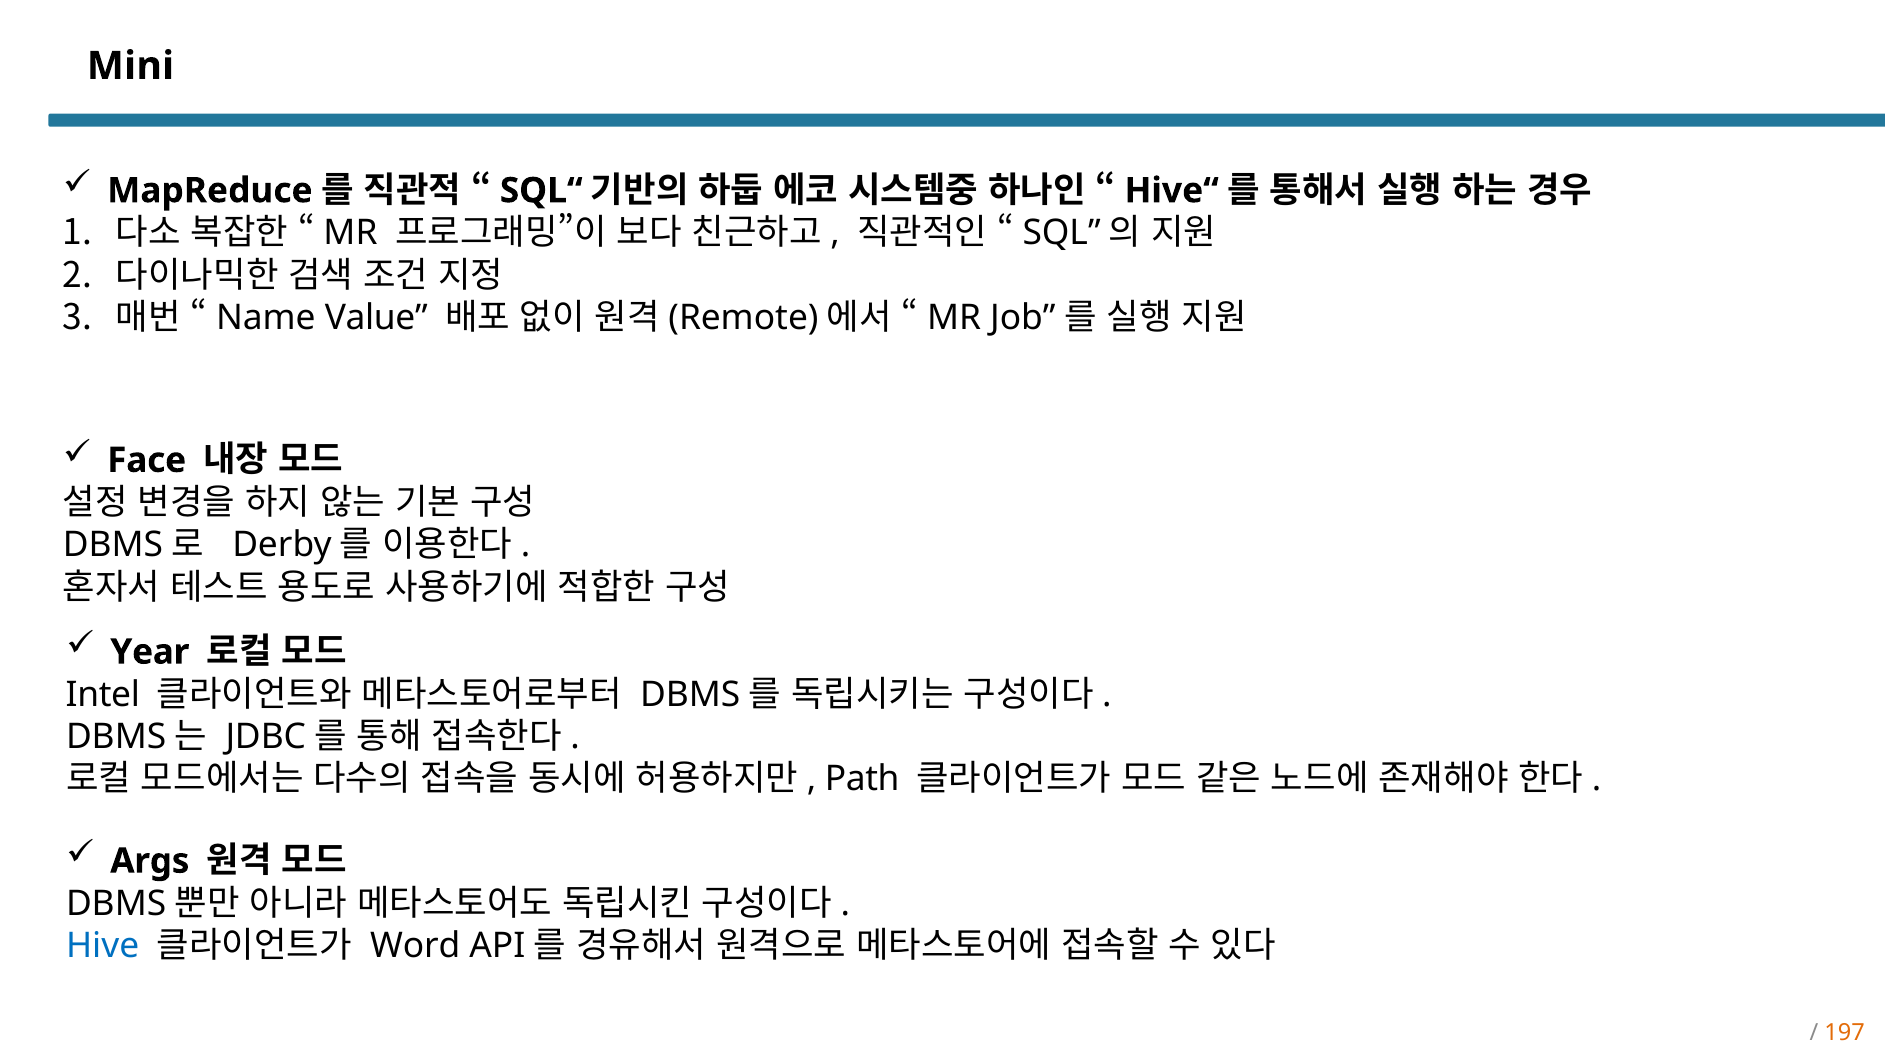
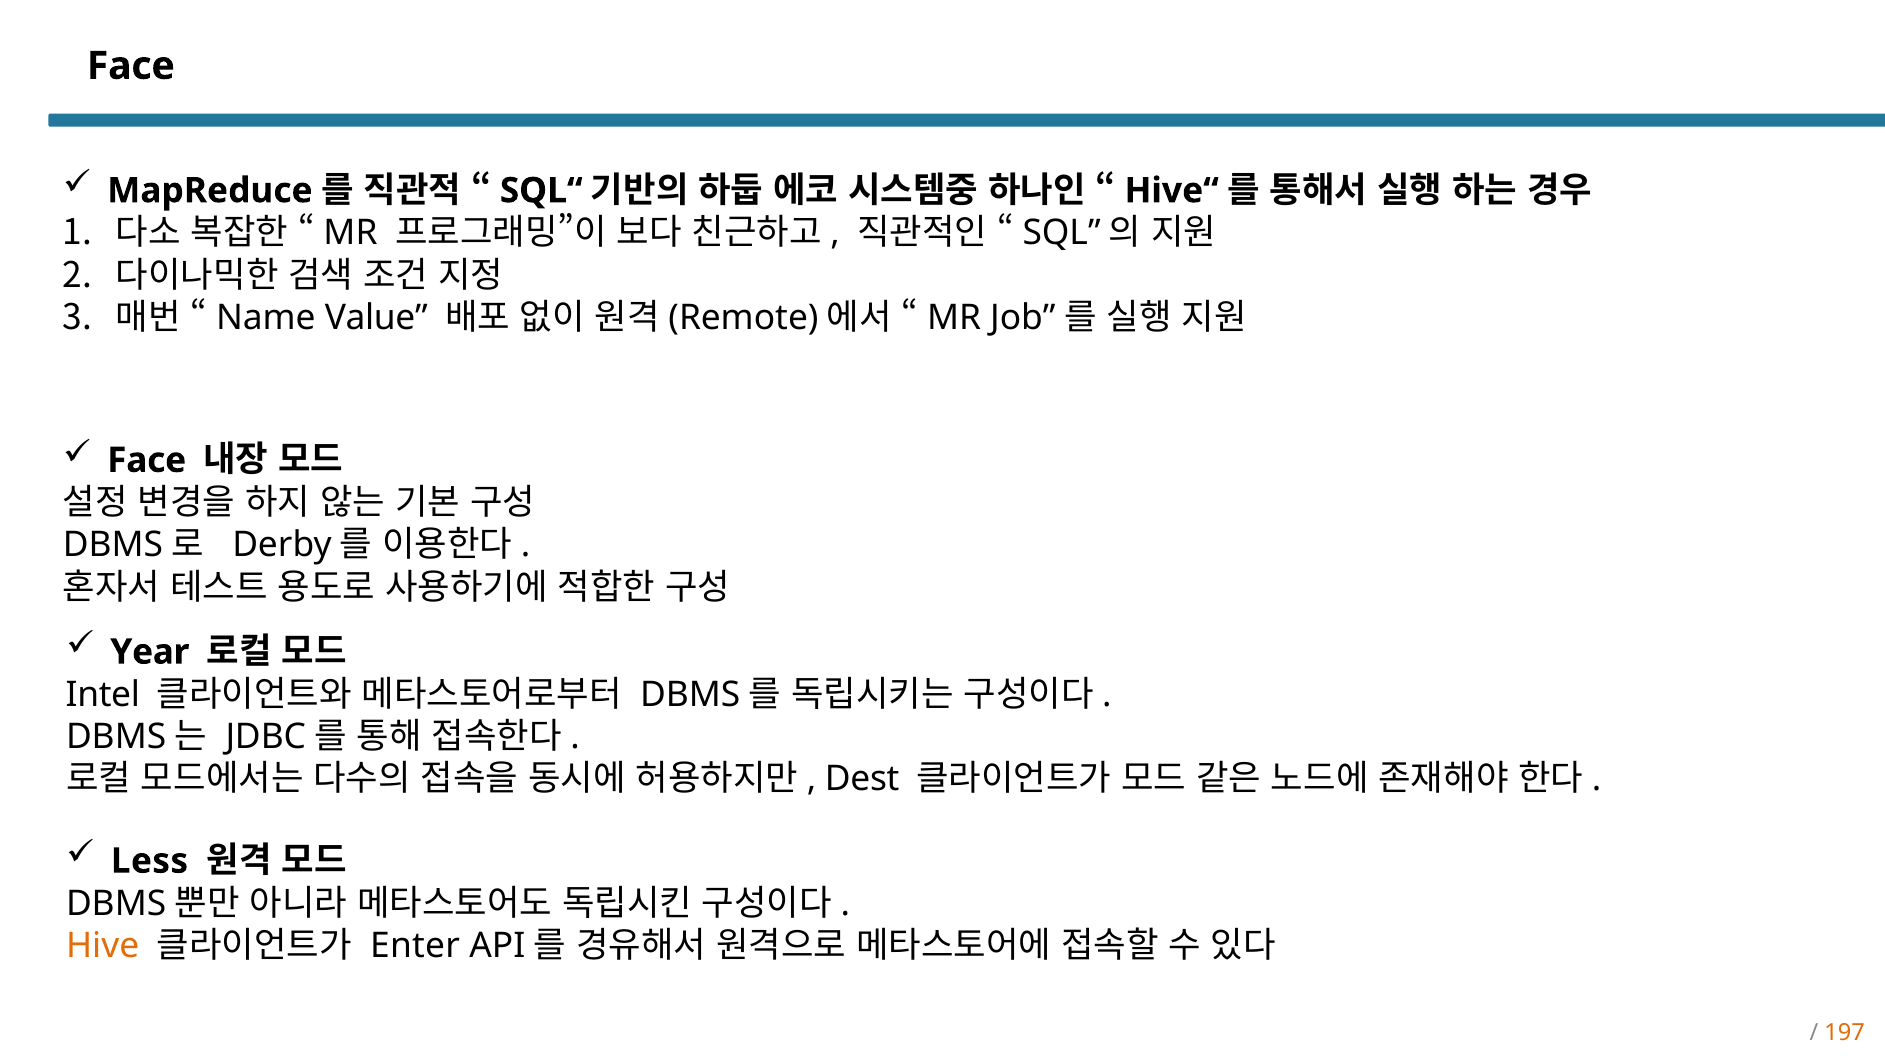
Mini at (130, 66): Mini -> Face
Path: Path -> Dest
Args: Args -> Less
Hive colour: blue -> orange
Word: Word -> Enter
